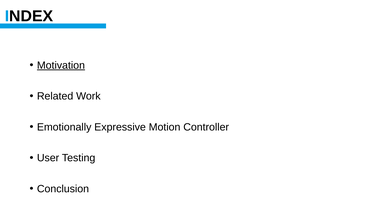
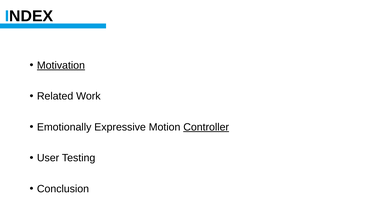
Controller underline: none -> present
